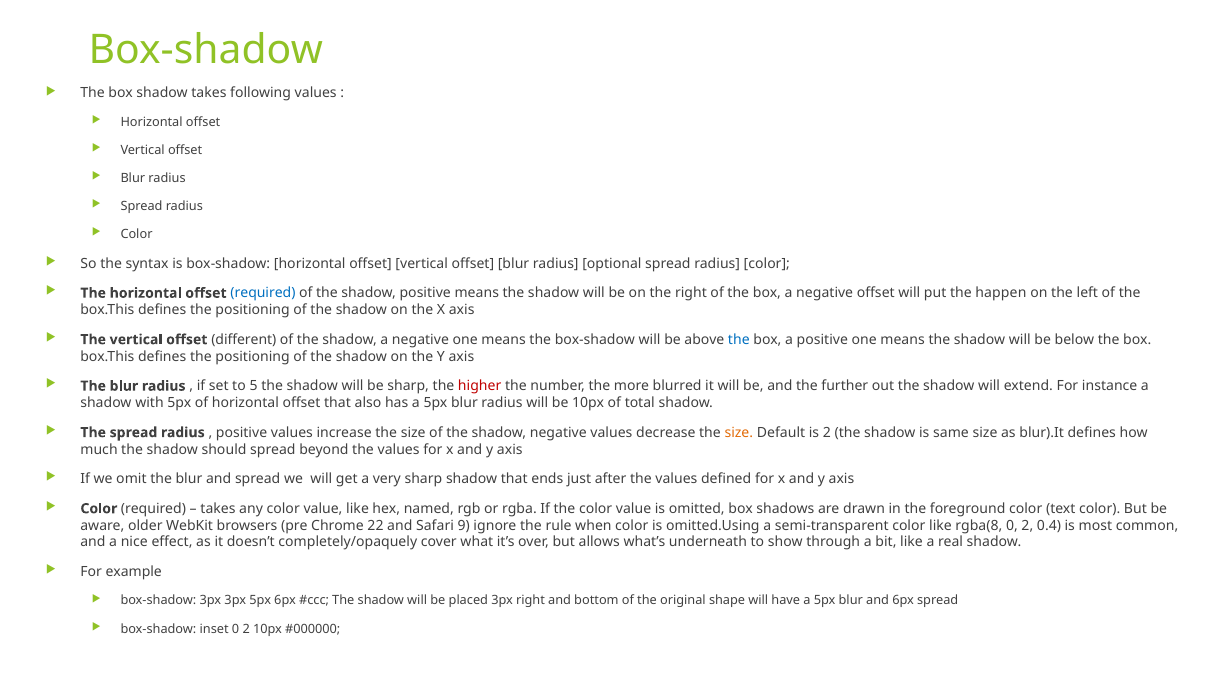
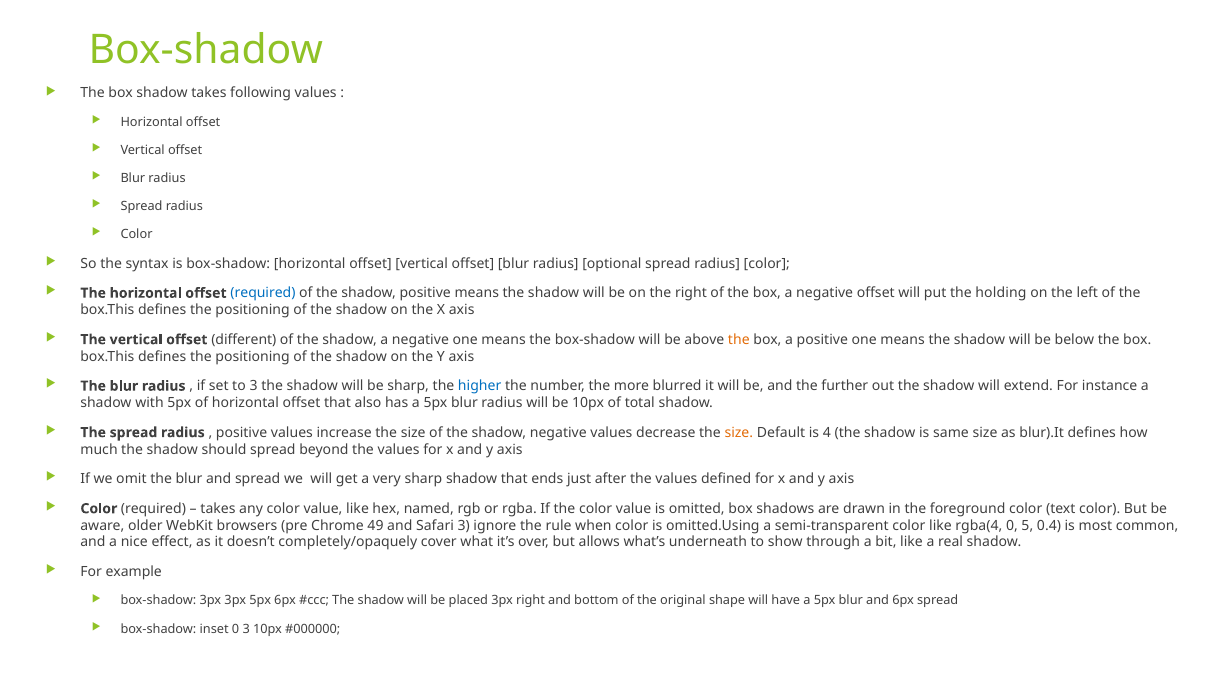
happen: happen -> holding
the at (739, 340) colour: blue -> orange
to 5: 5 -> 3
higher colour: red -> blue
is 2: 2 -> 4
22: 22 -> 49
Safari 9: 9 -> 3
rgba(8: rgba(8 -> rgba(4
2 at (1027, 526): 2 -> 5
inset 0 2: 2 -> 3
